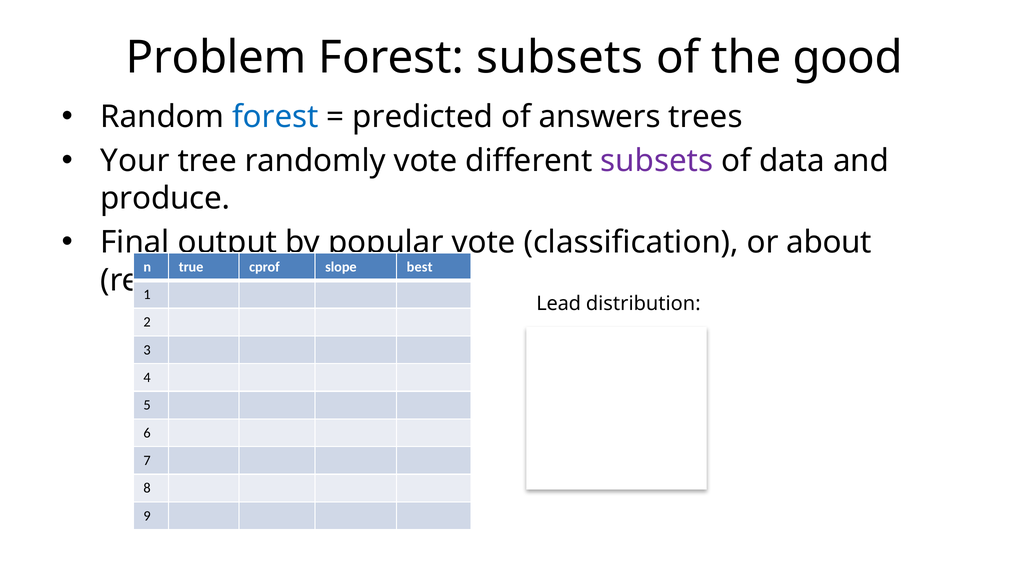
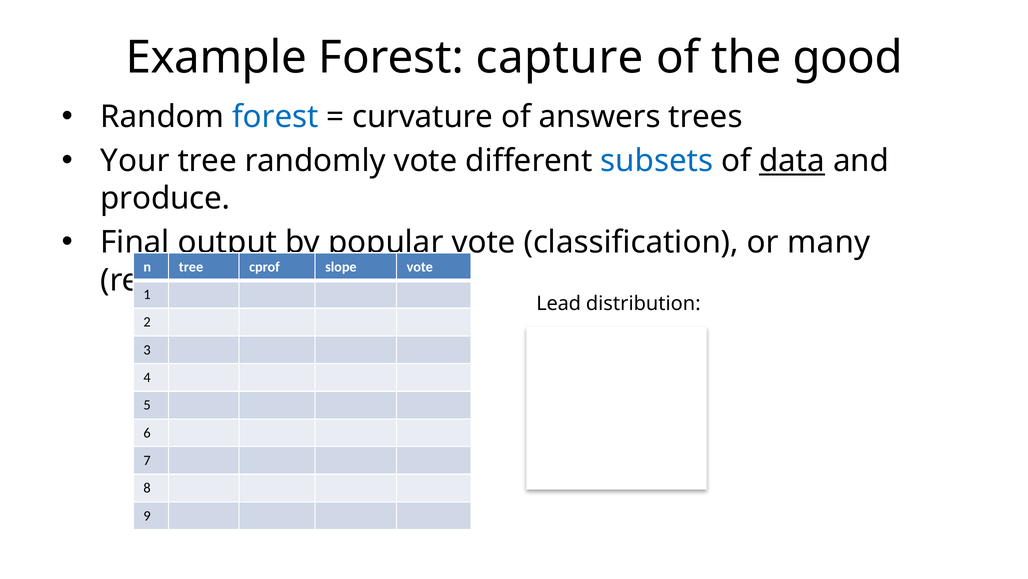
Problem: Problem -> Example
Forest subsets: subsets -> capture
predicted: predicted -> curvature
subsets at (657, 161) colour: purple -> blue
data underline: none -> present
about: about -> many
n true: true -> tree
slope best: best -> vote
